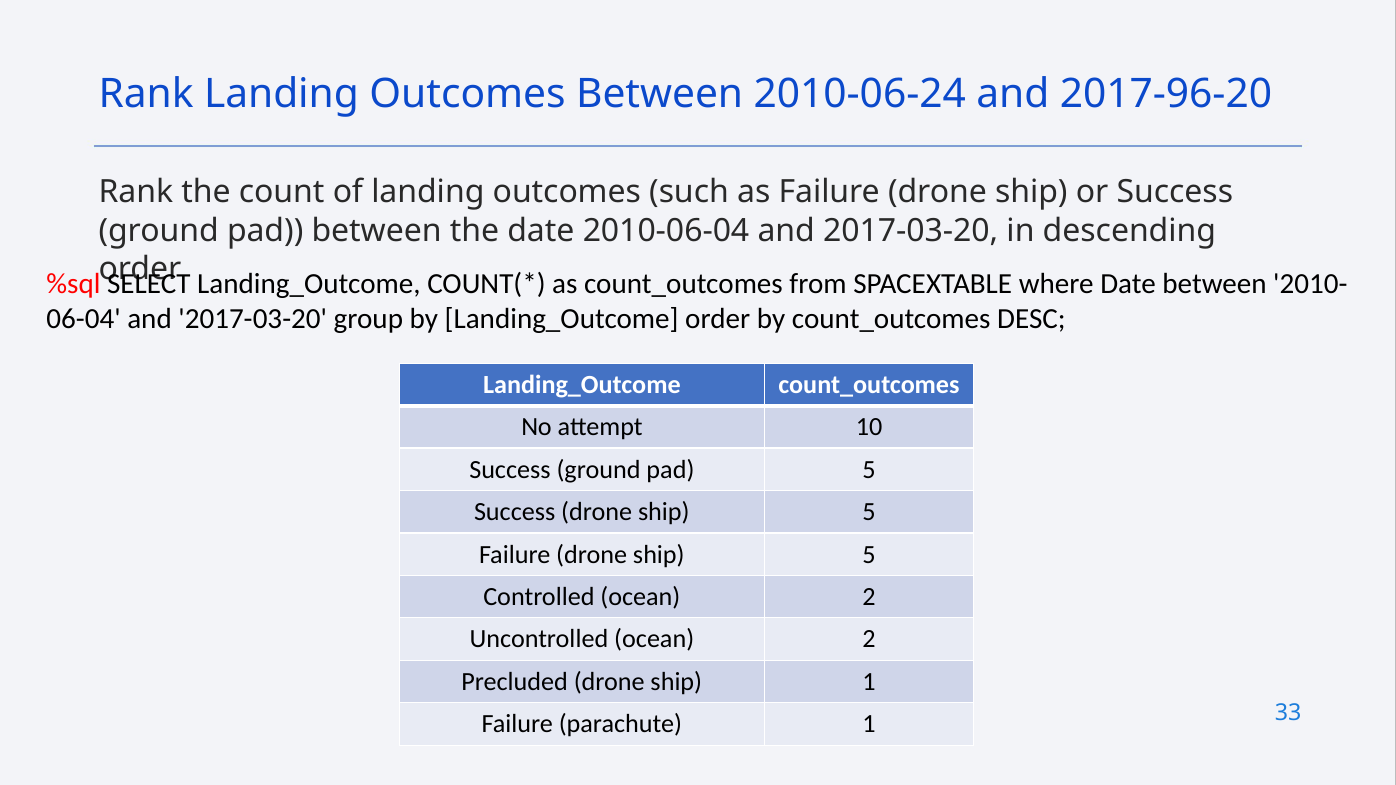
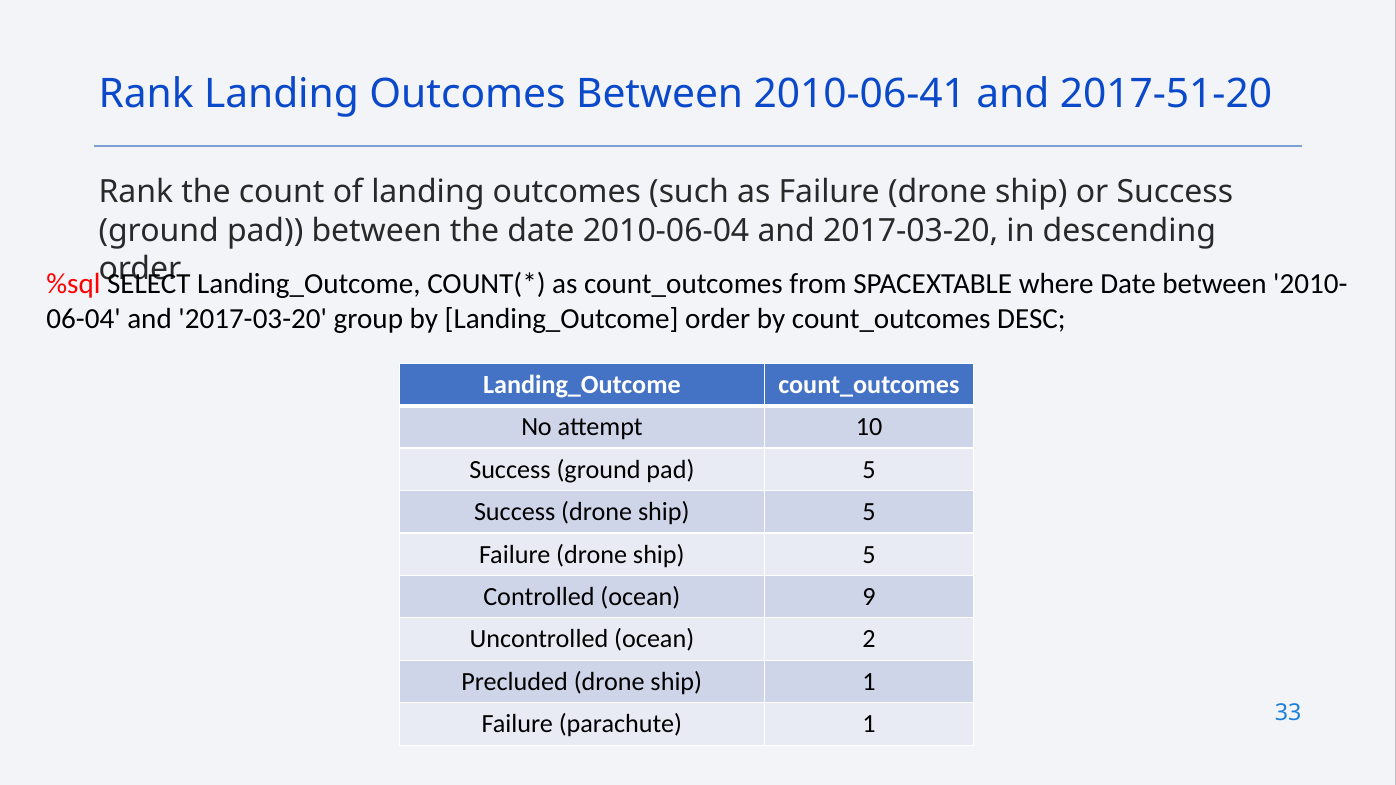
2010-06-24: 2010-06-24 -> 2010-06-41
2017-96-20: 2017-96-20 -> 2017-51-20
Controlled ocean 2: 2 -> 9
